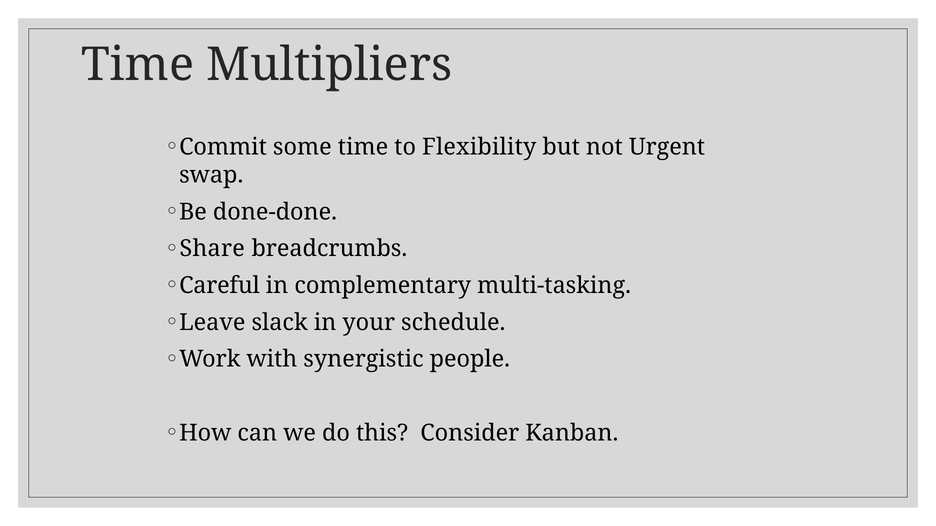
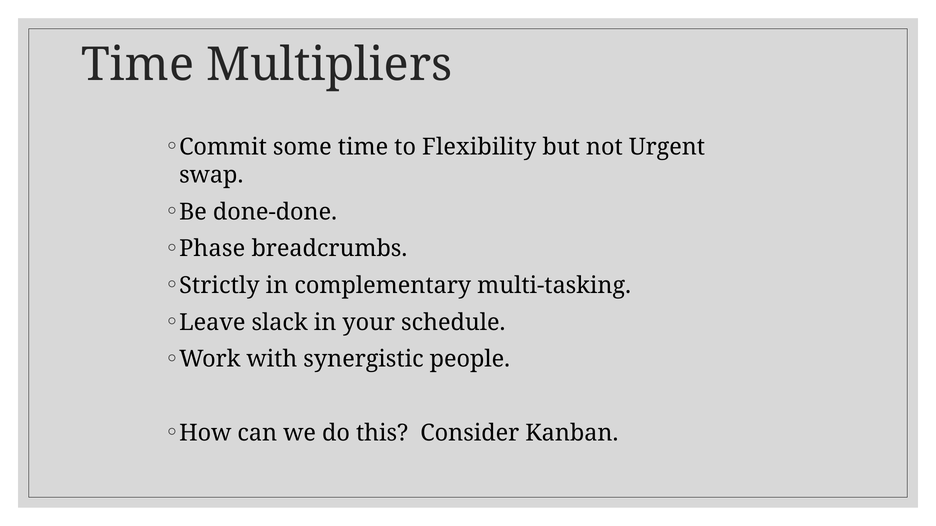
Share: Share -> Phase
Careful: Careful -> Strictly
